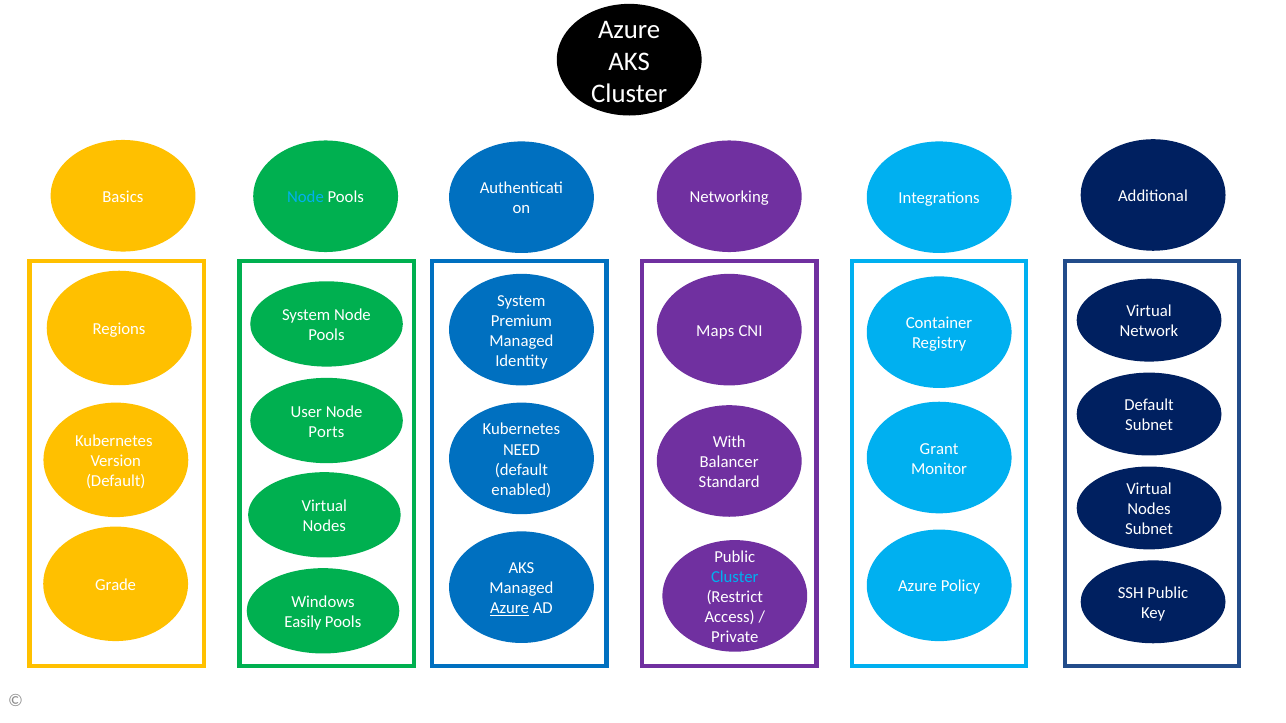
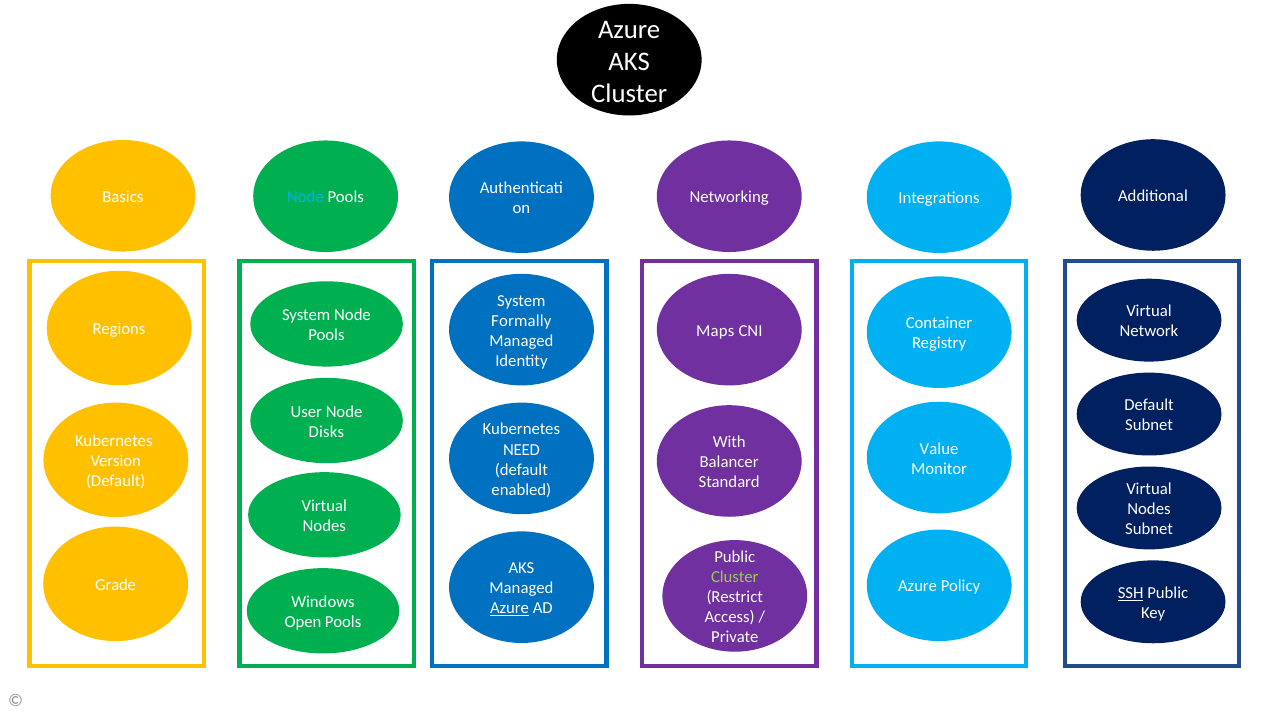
Premium: Premium -> Formally
Ports: Ports -> Disks
Grant: Grant -> Value
Cluster at (735, 577) colour: light blue -> light green
SSH underline: none -> present
Easily: Easily -> Open
